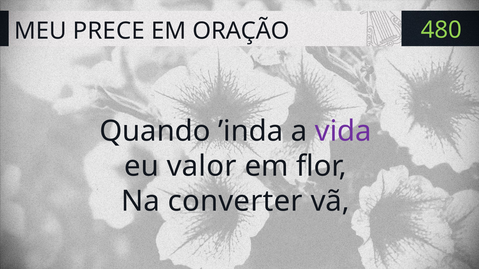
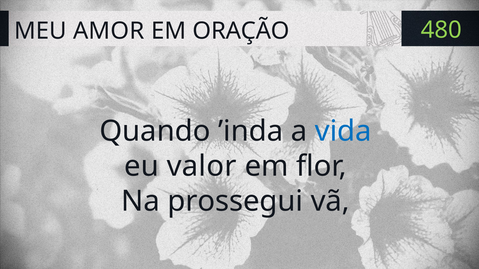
PRECE: PRECE -> AMOR
vida colour: purple -> blue
converter: converter -> prossegui
